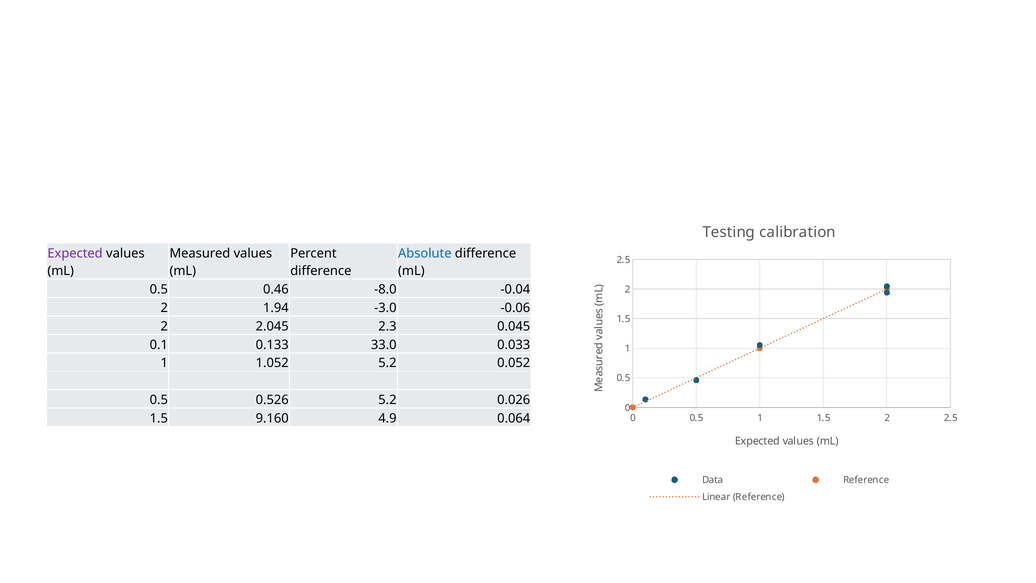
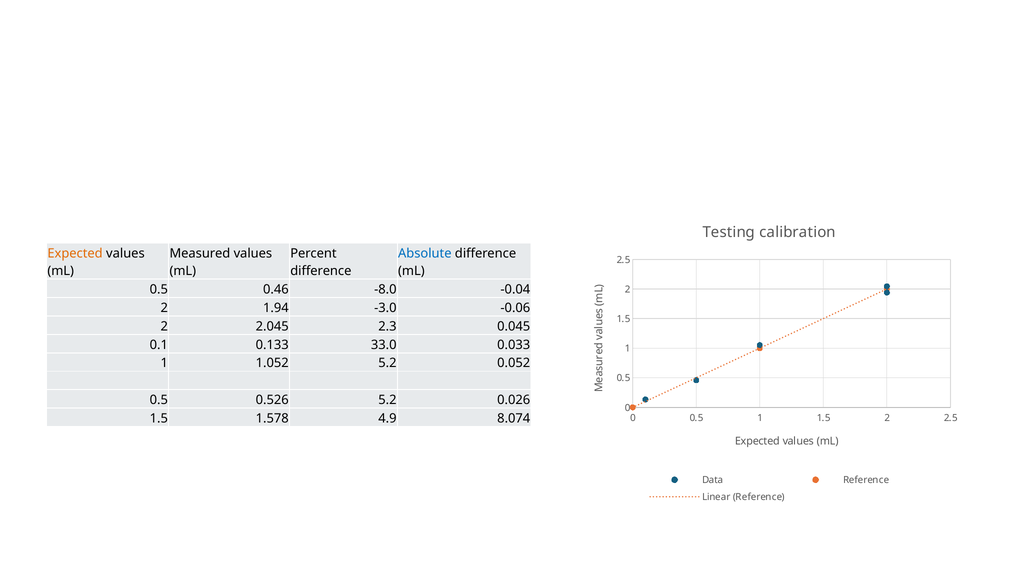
Expected at (75, 253) colour: purple -> orange
9.160: 9.160 -> 1.578
0.064: 0.064 -> 8.074
